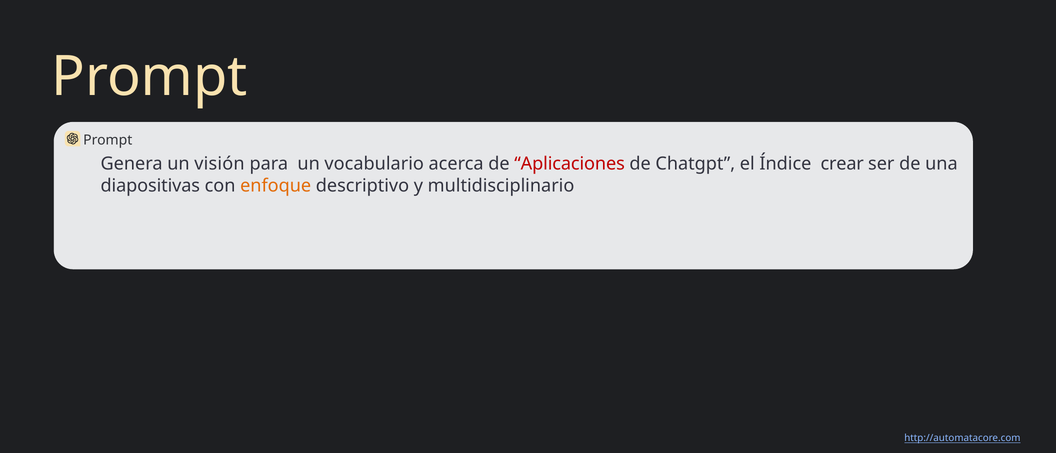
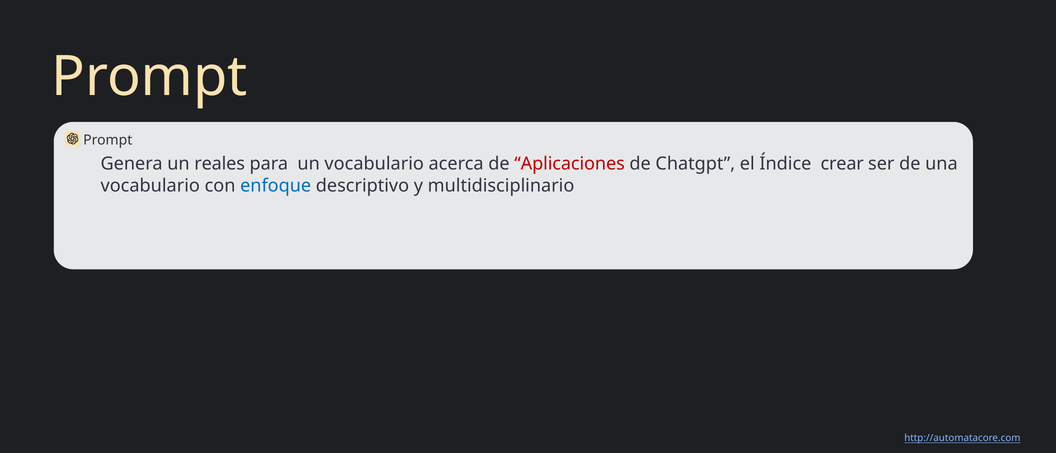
visión: visión -> reales
diapositivas at (150, 185): diapositivas -> vocabulario
enfoque colour: orange -> blue
